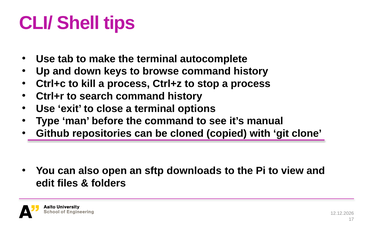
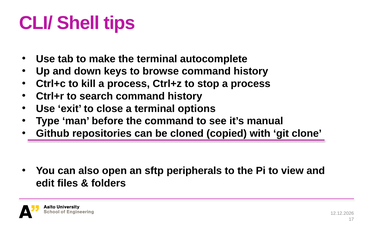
downloads: downloads -> peripherals
